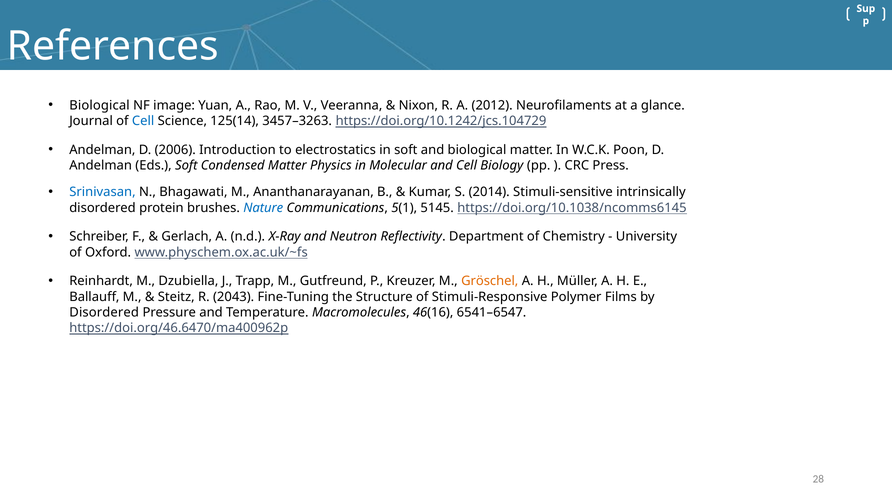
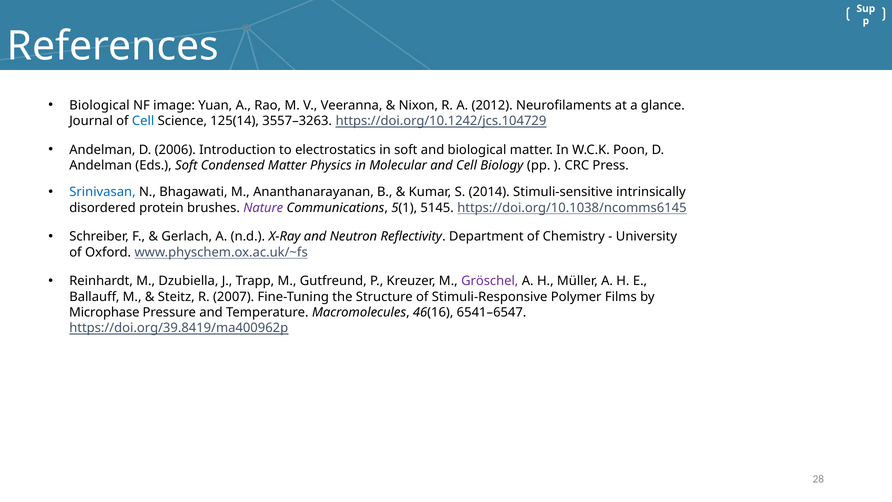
3457–3263: 3457–3263 -> 3557–3263
Nature colour: blue -> purple
Gröschel colour: orange -> purple
2043: 2043 -> 2007
Disordered at (104, 312): Disordered -> Microphase
https://doi.org/46.6470/ma400962p: https://doi.org/46.6470/ma400962p -> https://doi.org/39.8419/ma400962p
